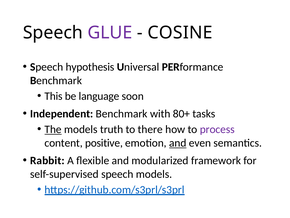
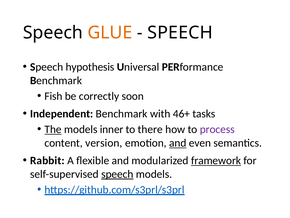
GLUE colour: purple -> orange
COSINE at (180, 32): COSINE -> SPEECH
This: This -> Fish
language: language -> correctly
80+: 80+ -> 46+
truth: truth -> inner
positive: positive -> version
framework underline: none -> present
speech at (117, 174) underline: none -> present
